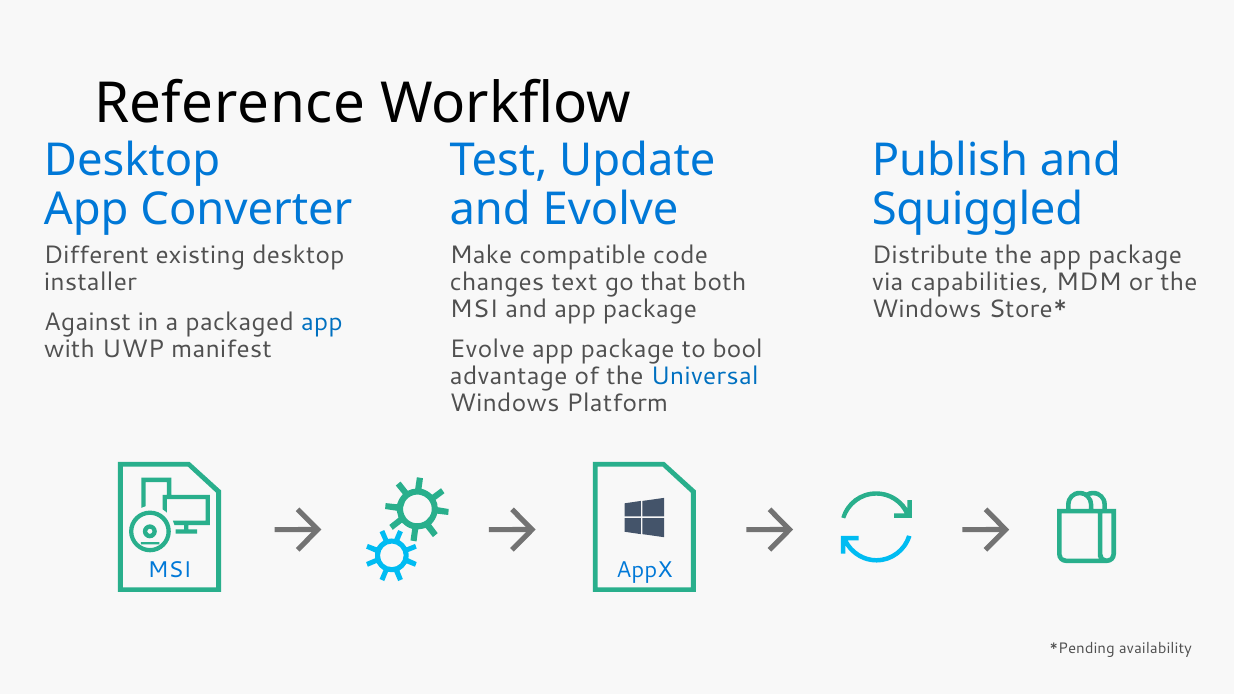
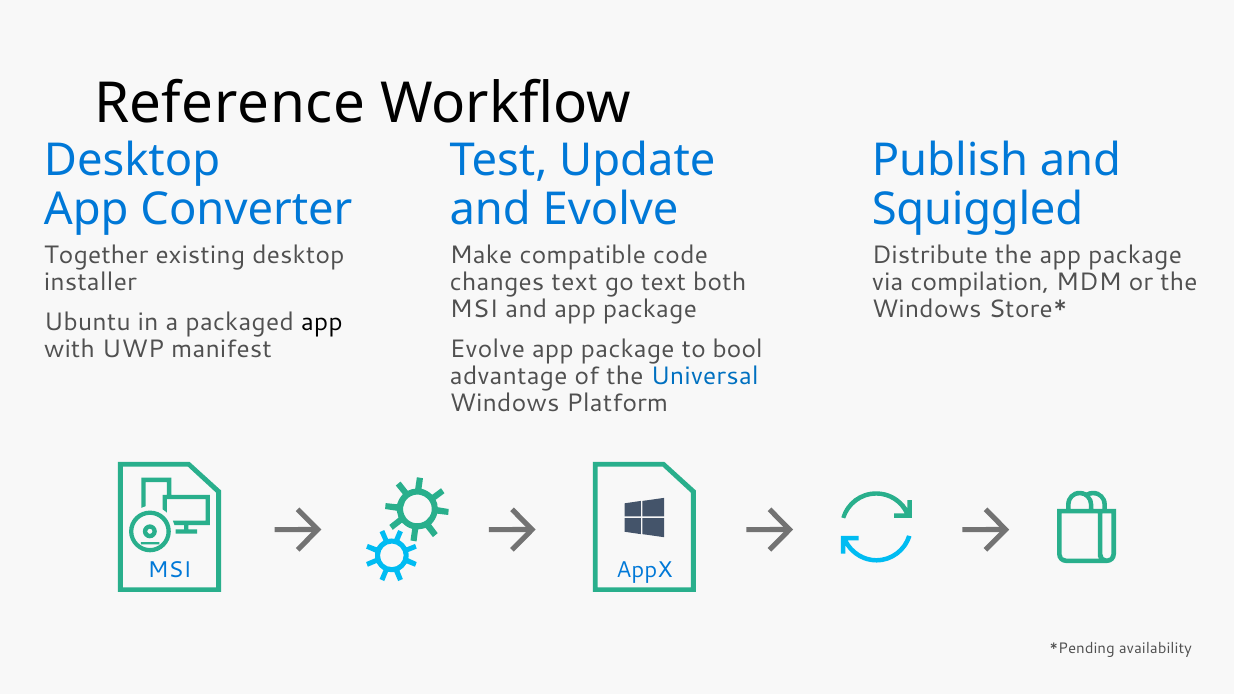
Different: Different -> Together
go that: that -> text
capabilities: capabilities -> compilation
Against: Against -> Ubuntu
app at (322, 322) colour: blue -> black
